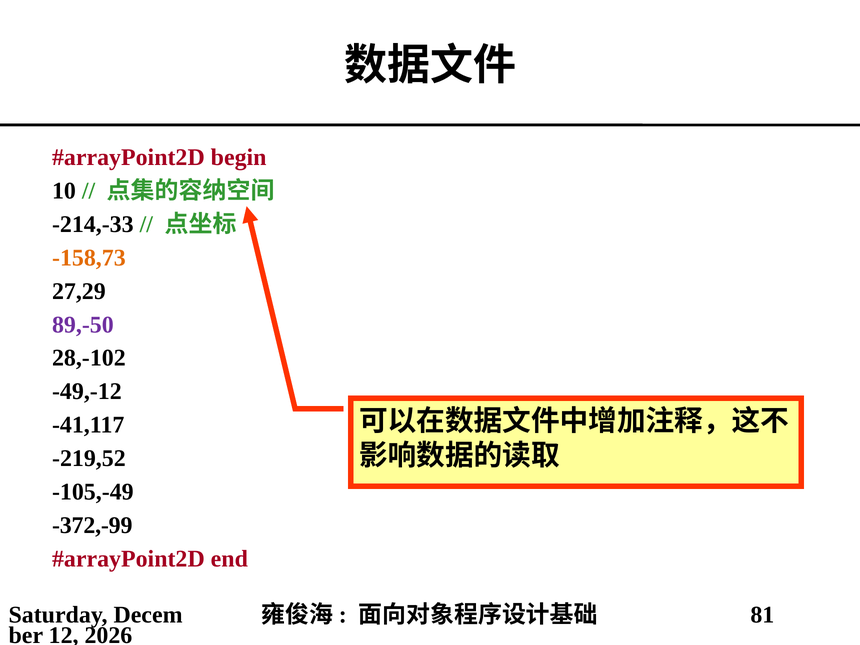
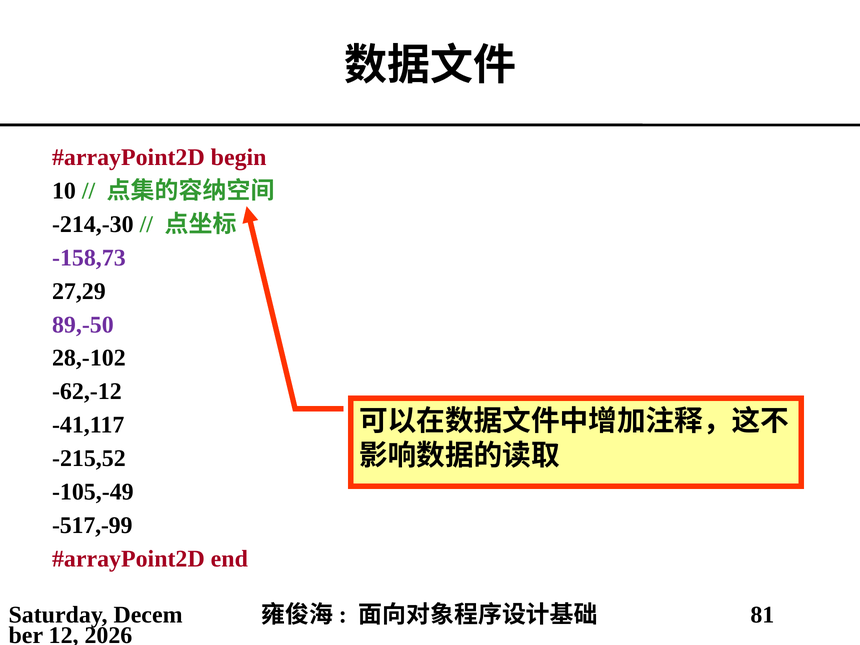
-214,-33: -214,-33 -> -214,-30
-158,73 colour: orange -> purple
-49,-12: -49,-12 -> -62,-12
-219,52: -219,52 -> -215,52
-372,-99: -372,-99 -> -517,-99
